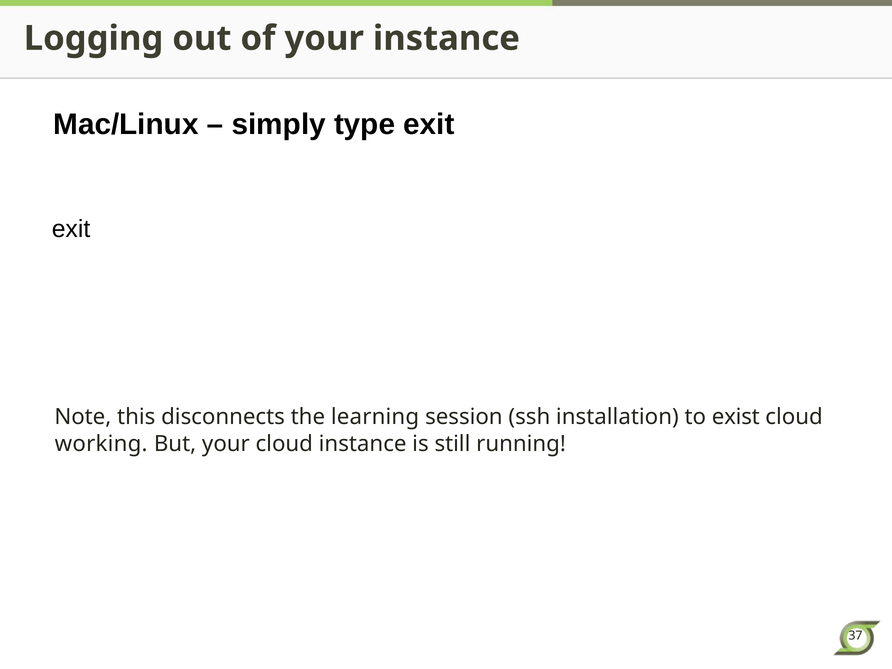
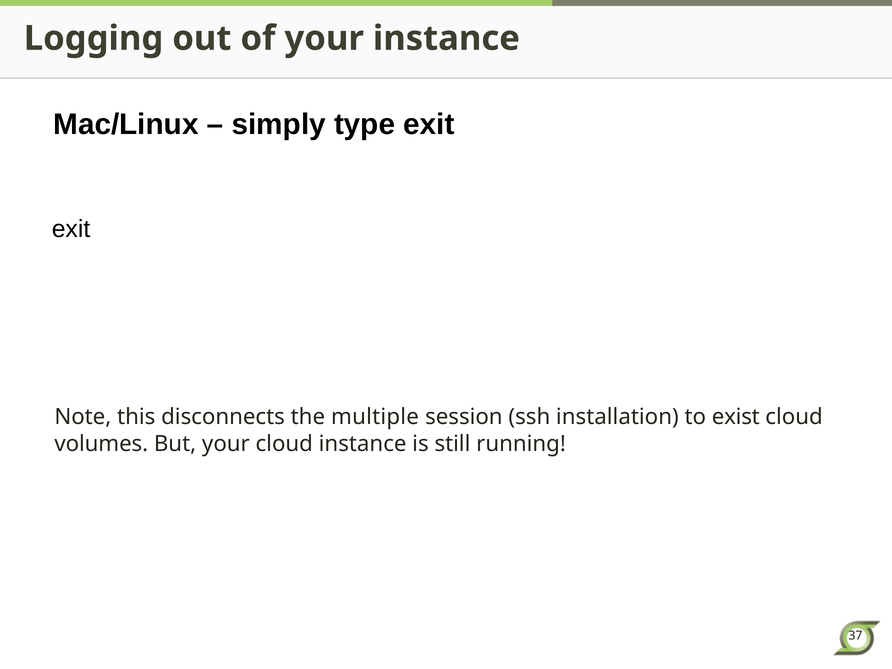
learning: learning -> multiple
working: working -> volumes
